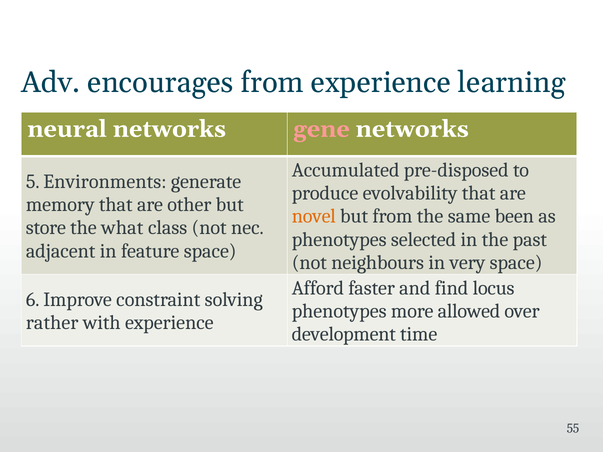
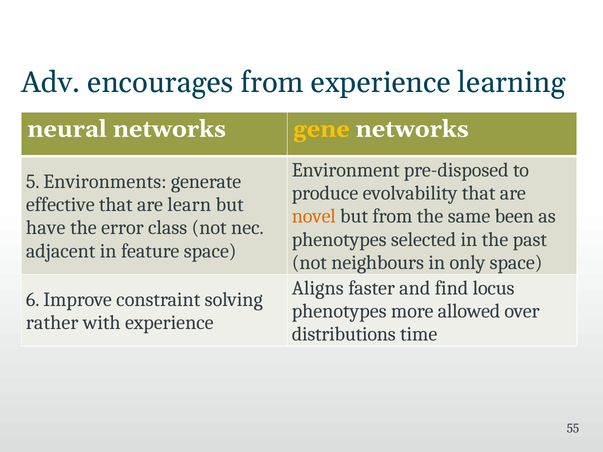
gene colour: pink -> yellow
Accumulated: Accumulated -> Environment
memory: memory -> effective
other: other -> learn
store: store -> have
what: what -> error
very: very -> only
Afford: Afford -> Aligns
development: development -> distributions
